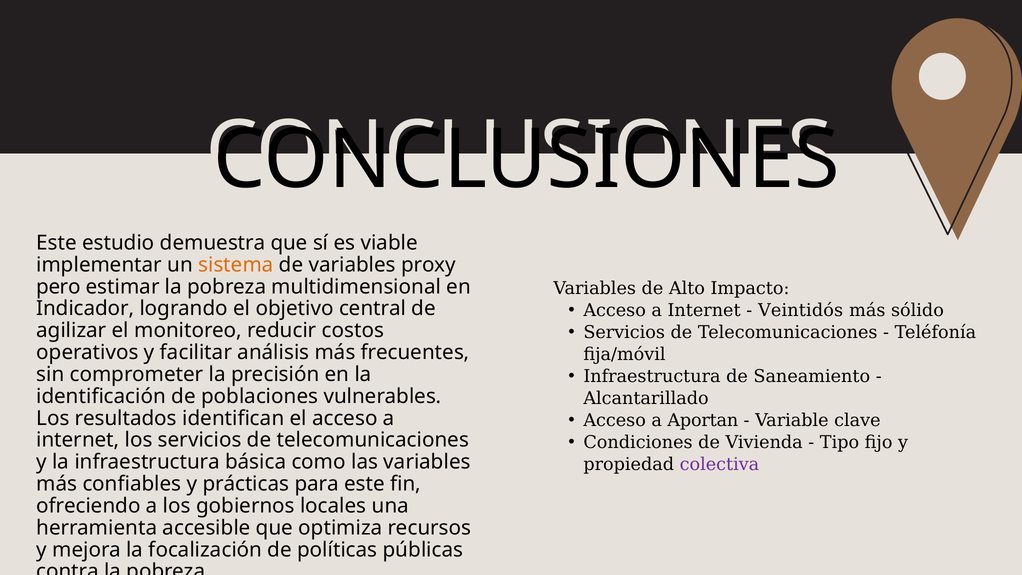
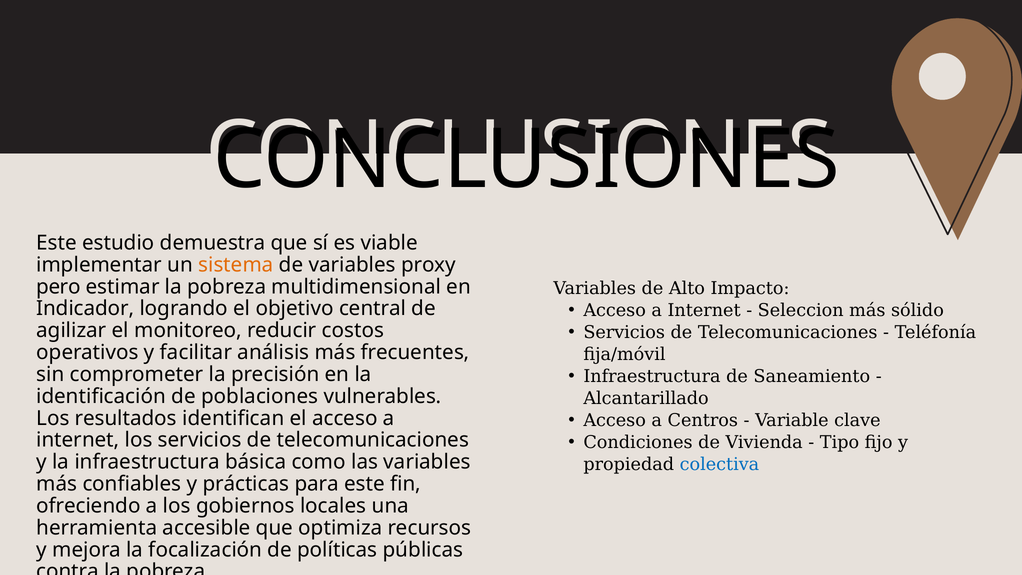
Veintidós: Veintidós -> Seleccion
Aportan: Aportan -> Centros
colectiva colour: purple -> blue
